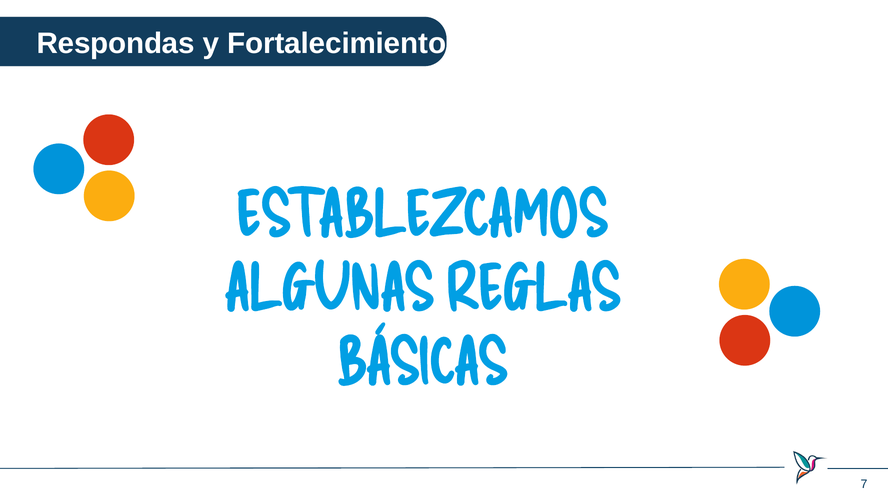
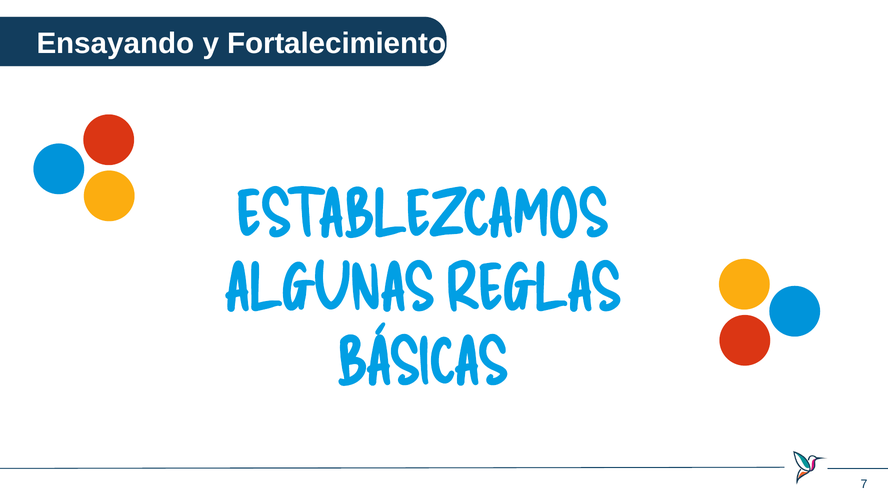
Respondas: Respondas -> Ensayando
